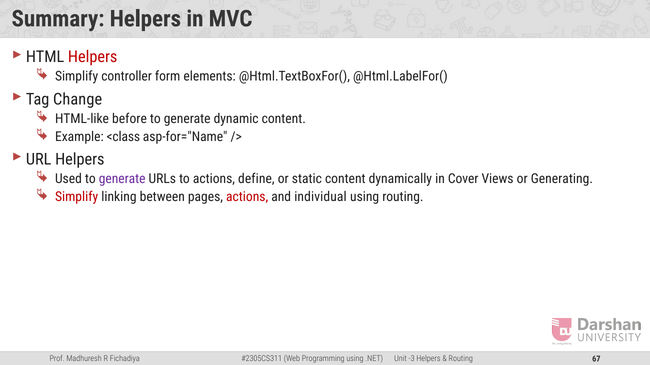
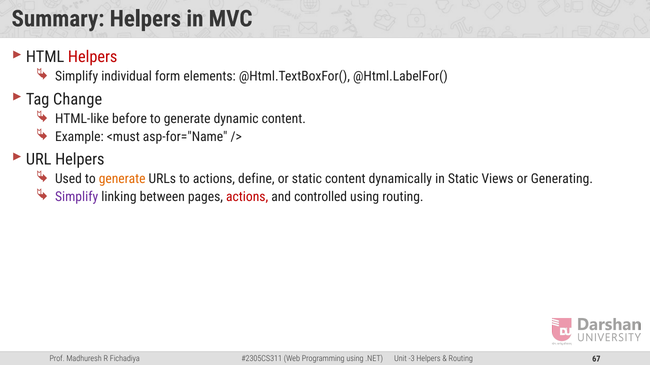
controller: controller -> individual
<class: <class -> <must
generate at (122, 179) colour: purple -> orange
in Cover: Cover -> Static
Simplify at (77, 197) colour: red -> purple
individual: individual -> controlled
